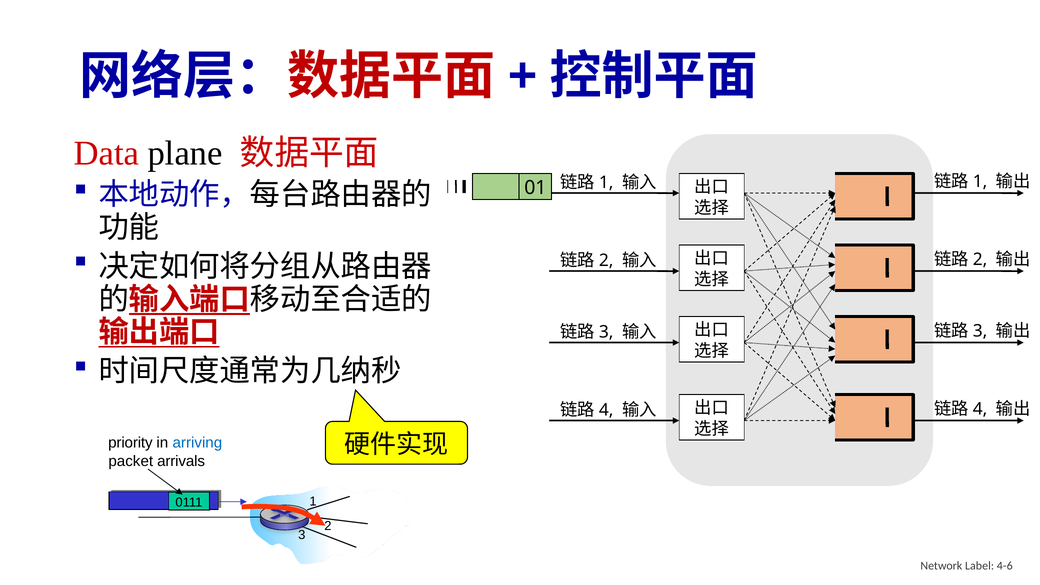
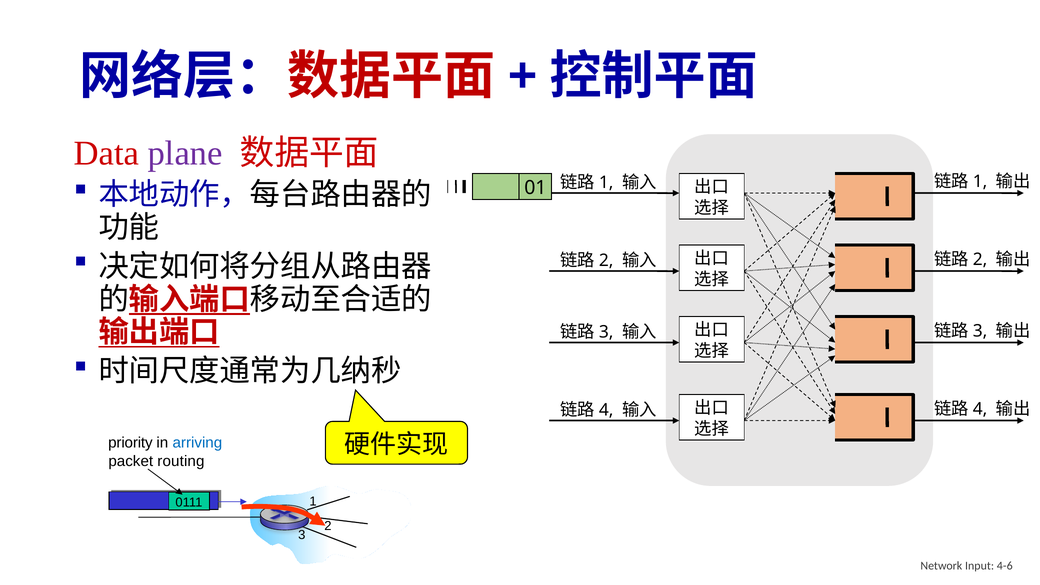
plane colour: black -> purple
arrivals: arrivals -> routing
Label: Label -> Input
